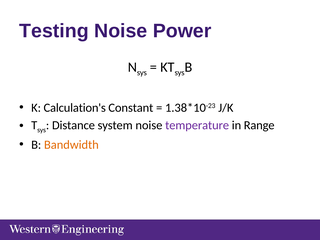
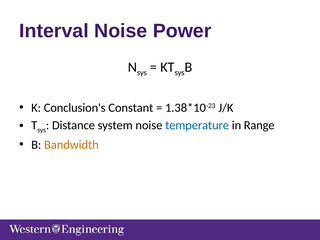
Testing: Testing -> Interval
Calculation's: Calculation's -> Conclusion's
temperature colour: purple -> blue
